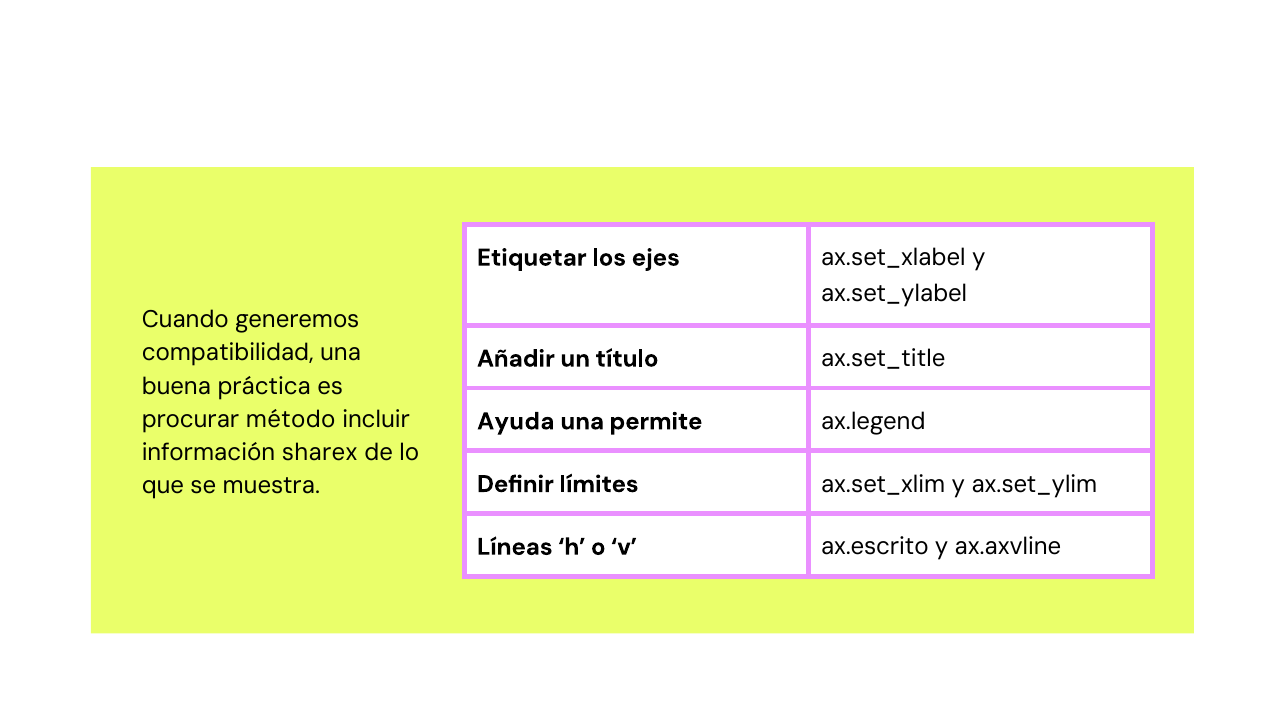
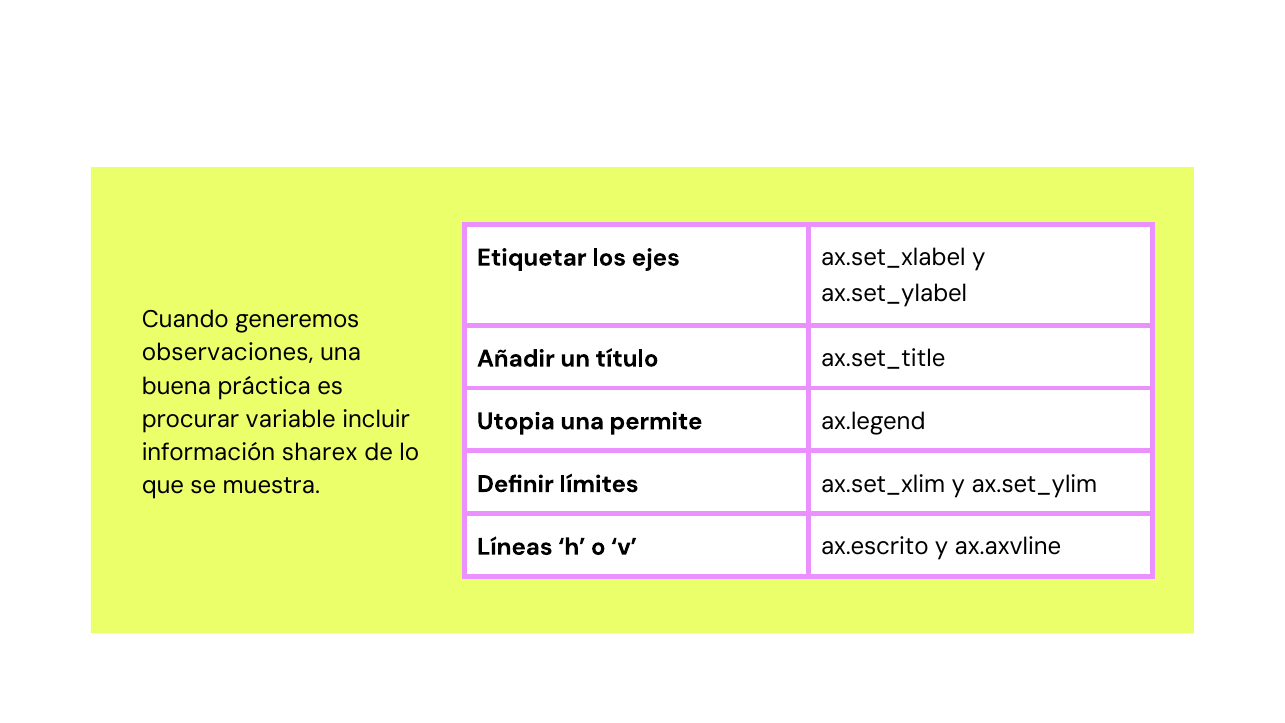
compatibilidad: compatibilidad -> observaciones
método: método -> variable
Ayuda: Ayuda -> Utopia
